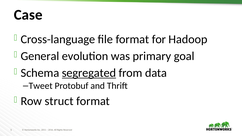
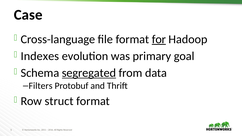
for underline: none -> present
General: General -> Indexes
Tweet: Tweet -> Filters
